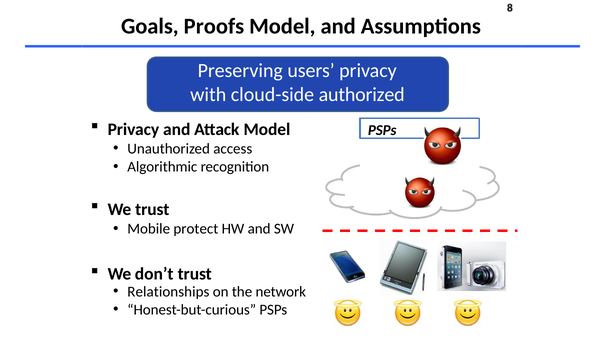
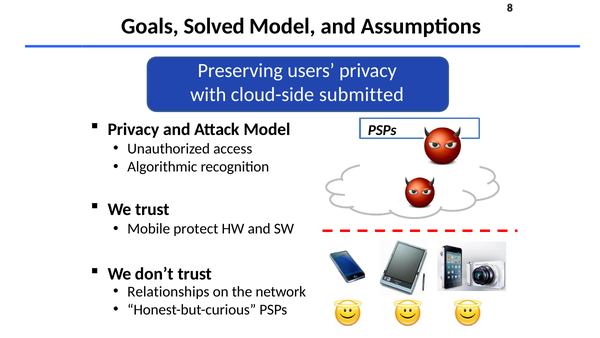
Proofs: Proofs -> Solved
authorized: authorized -> submitted
